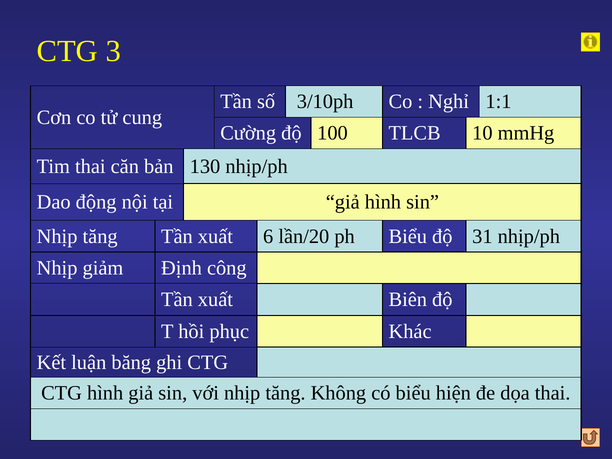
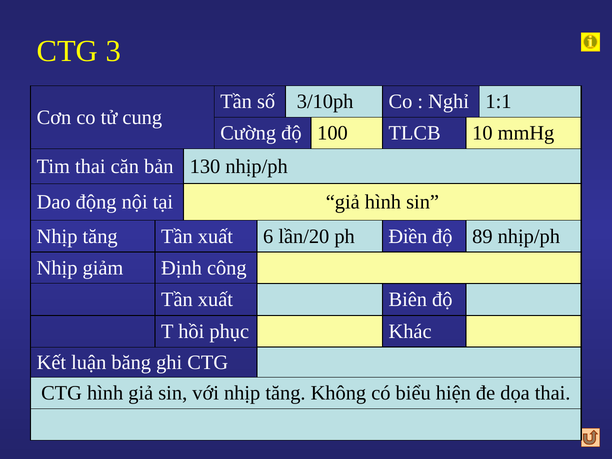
ph Biểu: Biểu -> Điền
31: 31 -> 89
